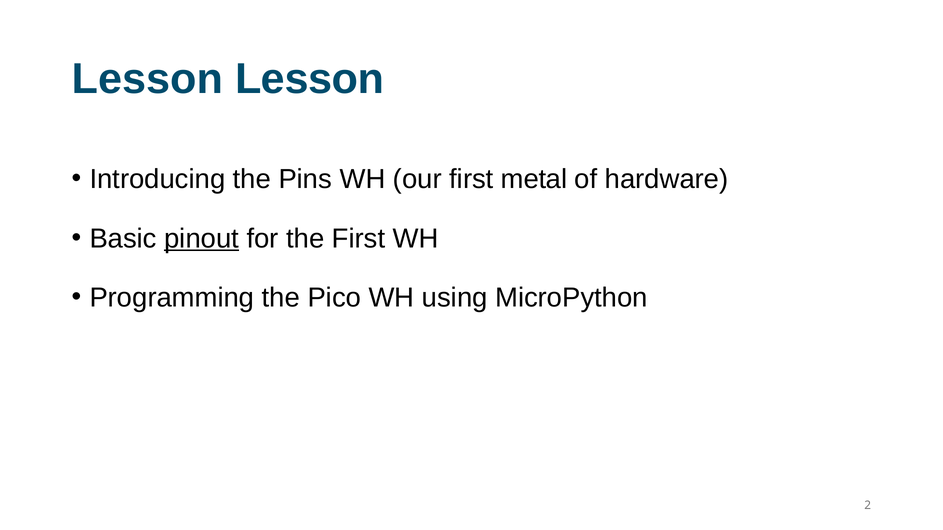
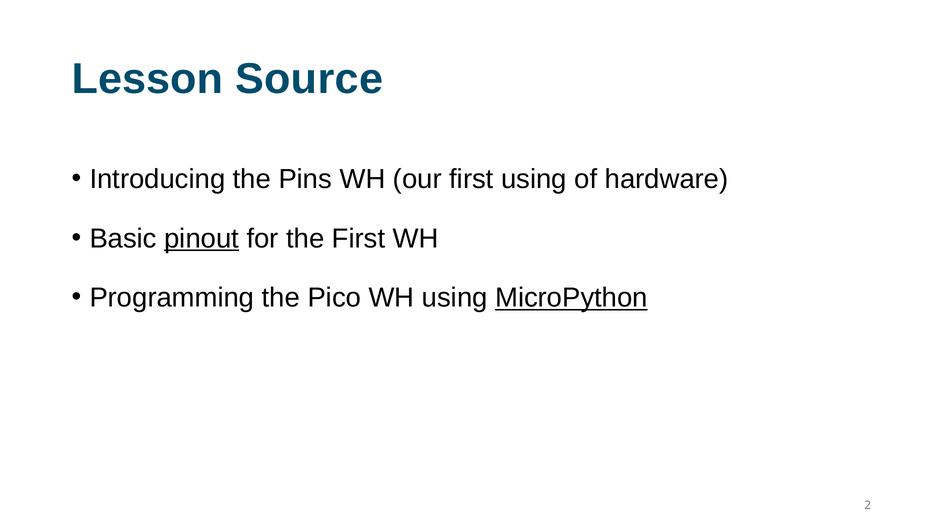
Lesson Lesson: Lesson -> Source
first metal: metal -> using
MicroPython underline: none -> present
